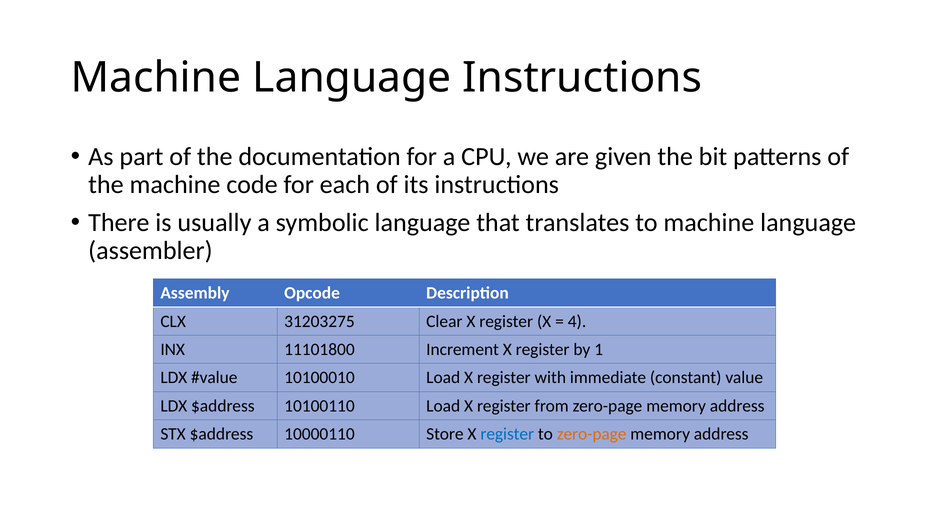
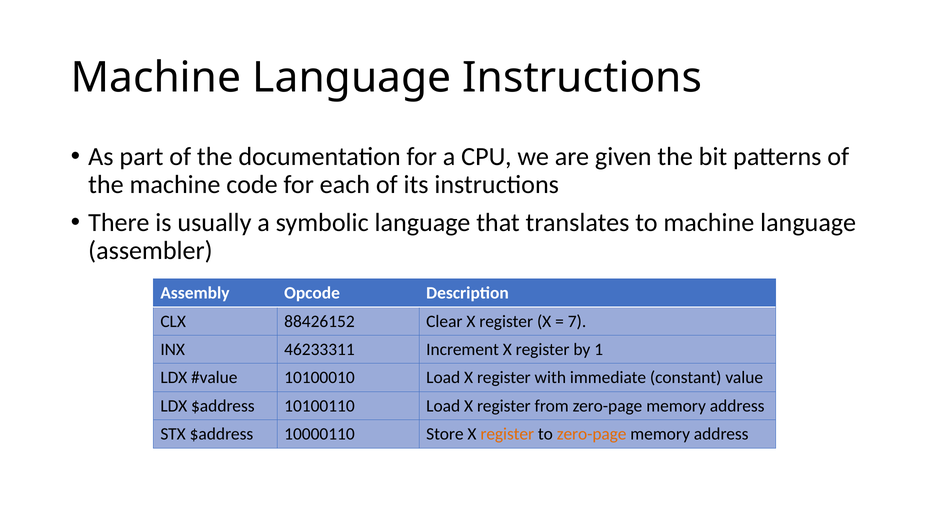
31203275: 31203275 -> 88426152
4: 4 -> 7
11101800: 11101800 -> 46233311
register at (507, 435) colour: blue -> orange
